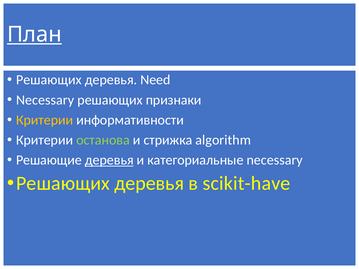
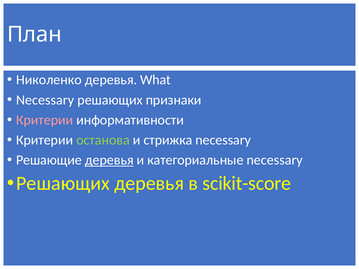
План underline: present -> none
Решающих at (49, 80): Решающих -> Николенко
Need: Need -> What
Критерии at (45, 120) colour: yellow -> pink
стрижка algorithm: algorithm -> necessary
scikit-have: scikit-have -> scikit-score
